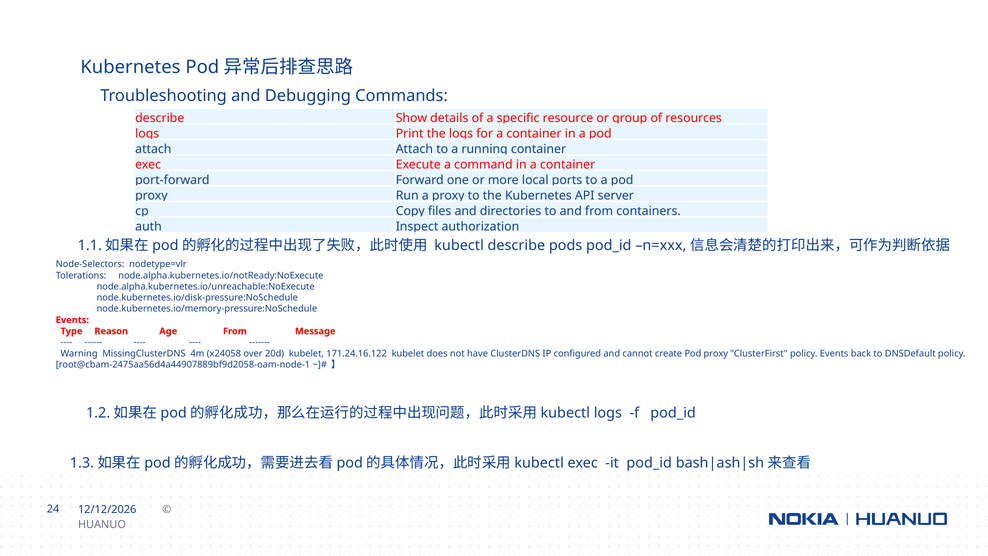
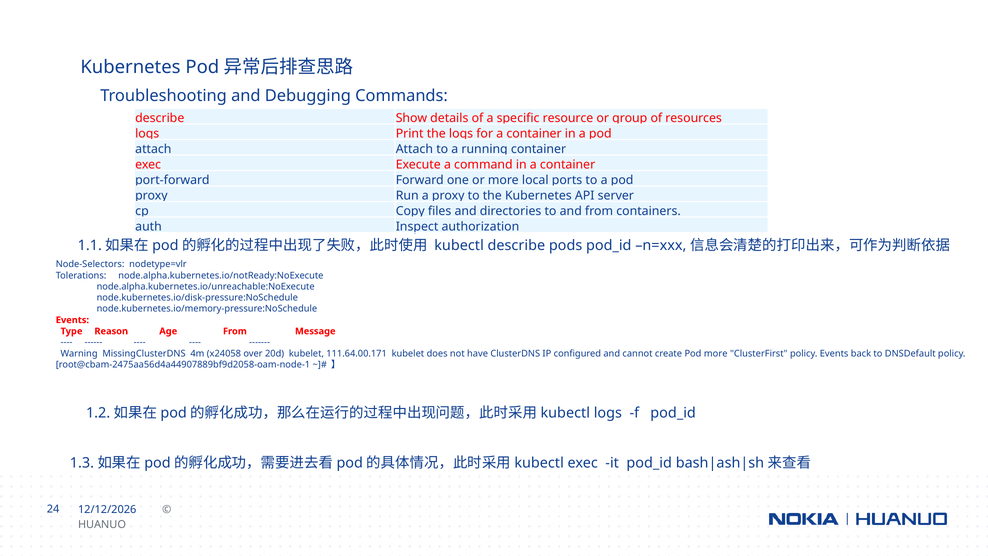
171.24.16.122: 171.24.16.122 -> 111.64.00.171
create Pod proxy: proxy -> more
